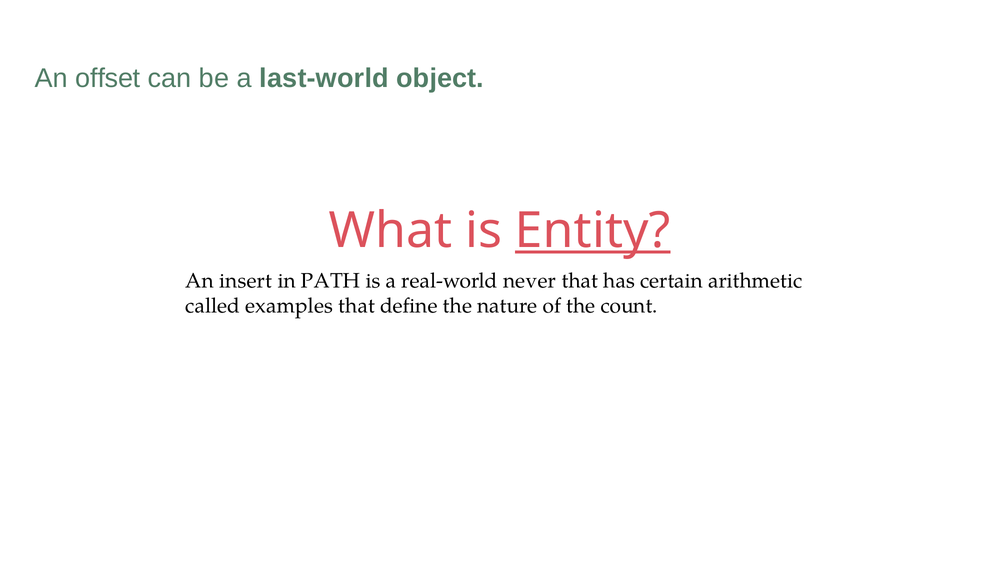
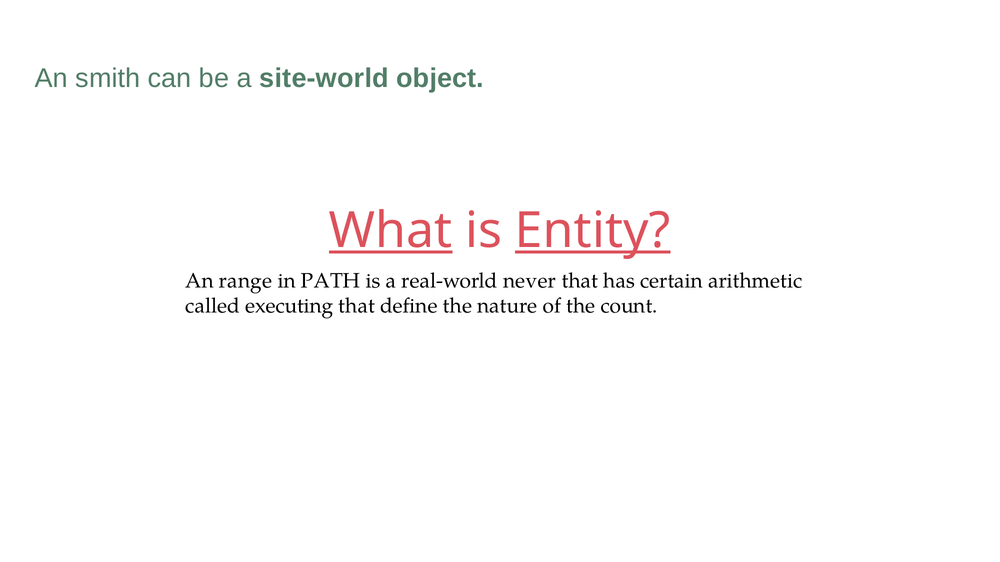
offset: offset -> smith
last-world: last-world -> site-world
What underline: none -> present
insert: insert -> range
examples: examples -> executing
